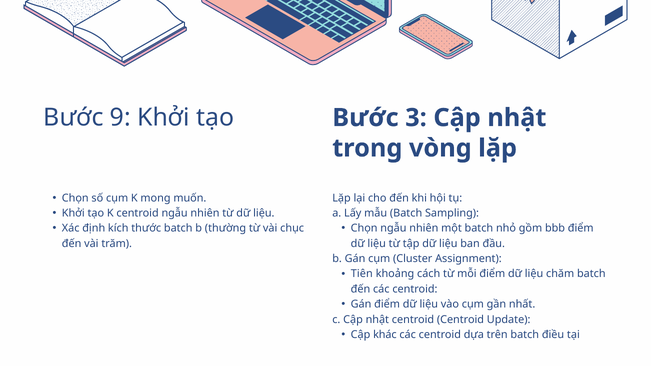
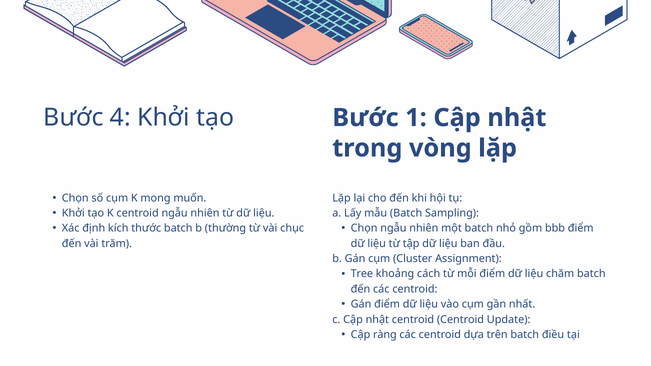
9: 9 -> 4
3: 3 -> 1
Tiên: Tiên -> Tree
khác: khác -> ràng
